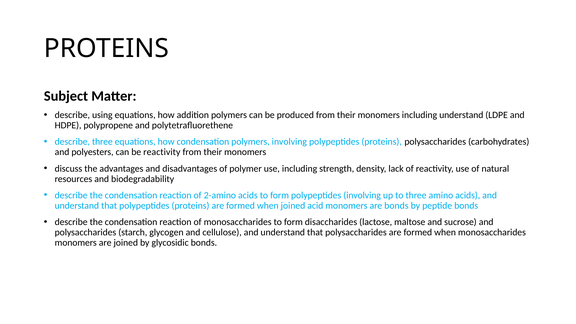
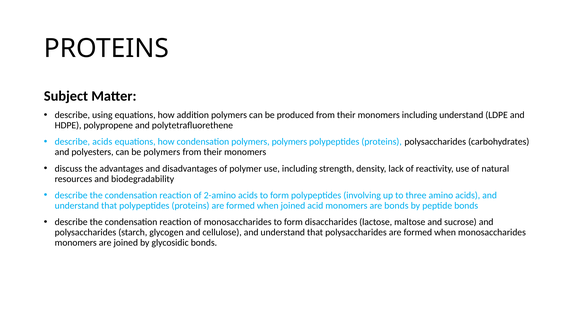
describe three: three -> acids
polymers involving: involving -> polymers
be reactivity: reactivity -> polymers
